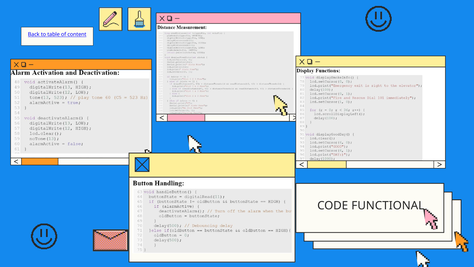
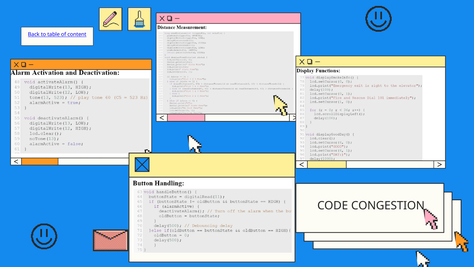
FUNCTIONAL: FUNCTIONAL -> CONGESTION
